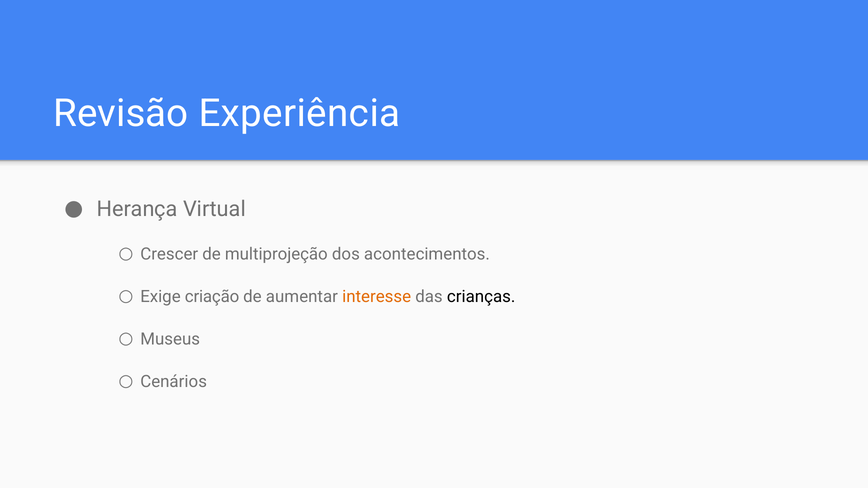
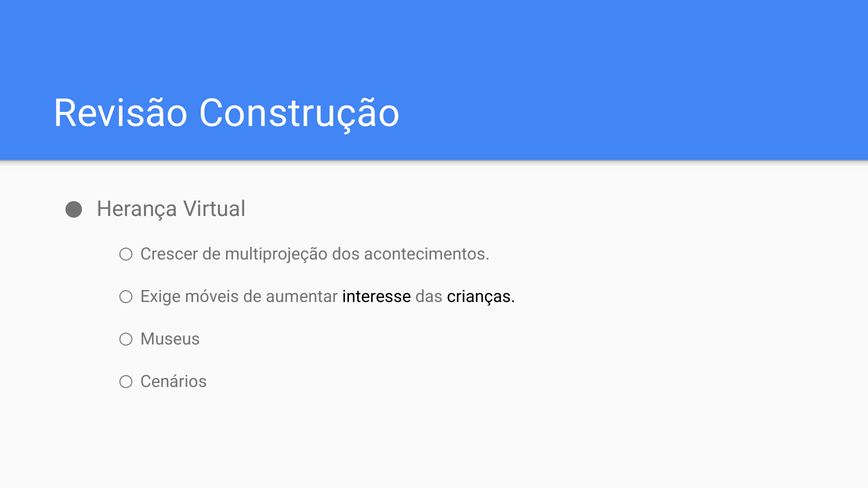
Experiência: Experiência -> Construção
criação: criação -> móveis
interesse colour: orange -> black
